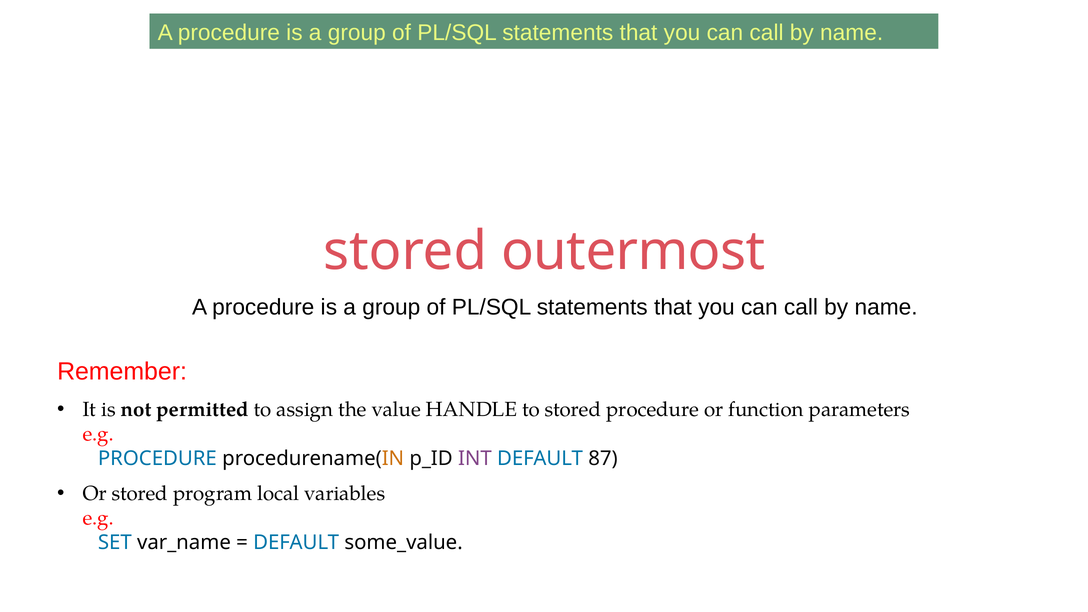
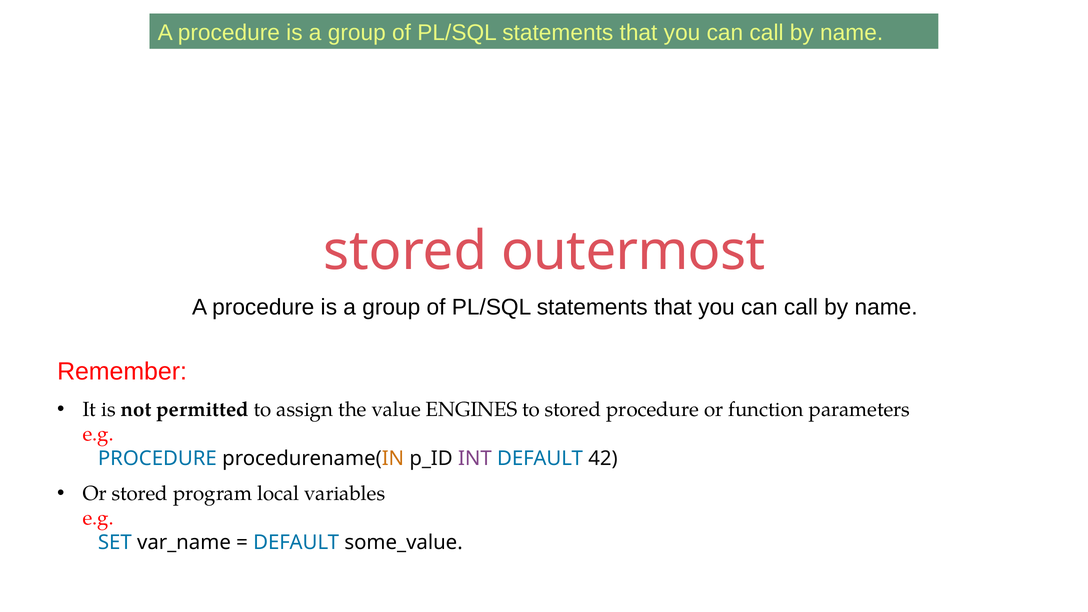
HANDLE: HANDLE -> ENGINES
87: 87 -> 42
